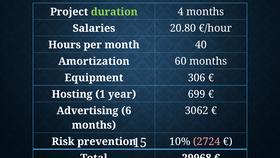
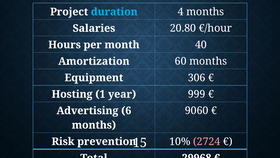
duration colour: light green -> light blue
699: 699 -> 999
3062: 3062 -> 9060
